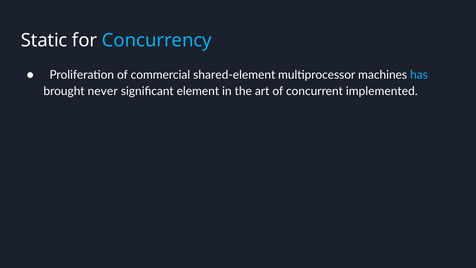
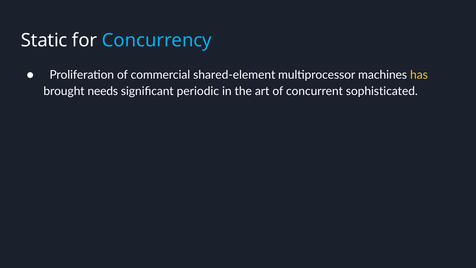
has colour: light blue -> yellow
never: never -> needs
element: element -> periodic
implemented: implemented -> sophisticated
